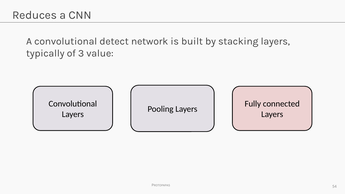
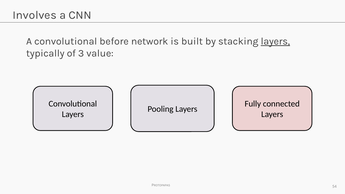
Reduces: Reduces -> Involves
detect: detect -> before
layers at (275, 41) underline: none -> present
